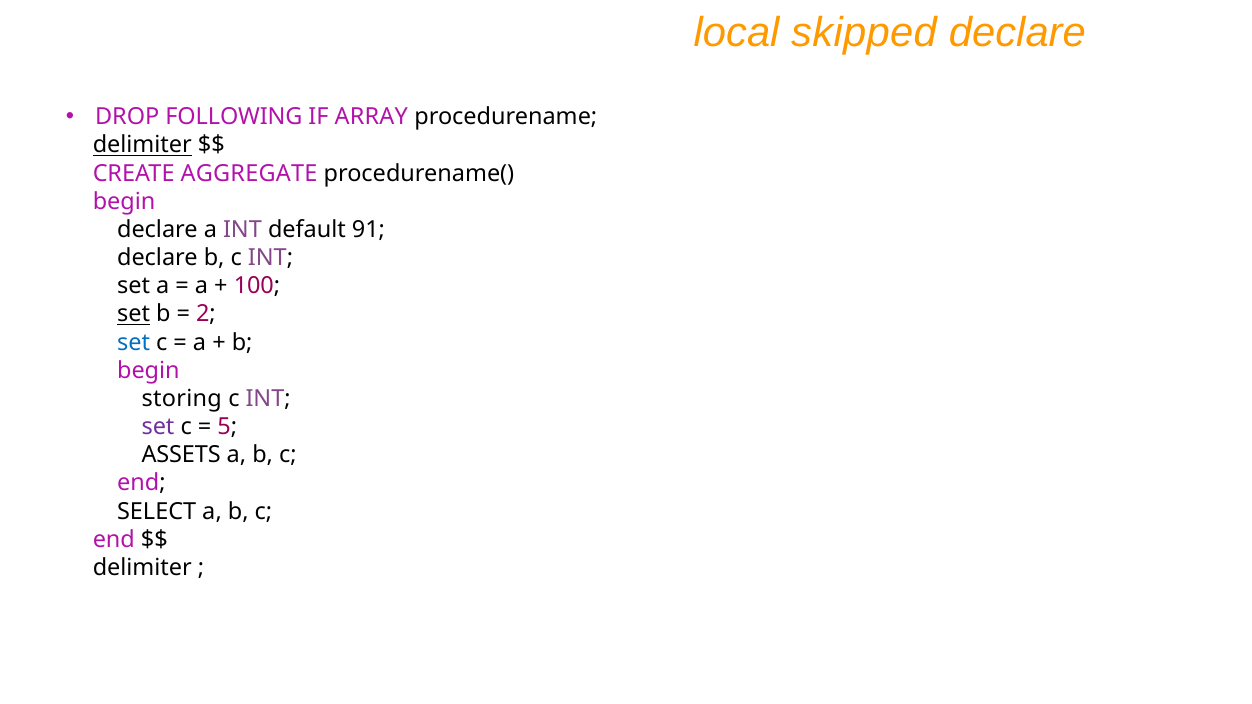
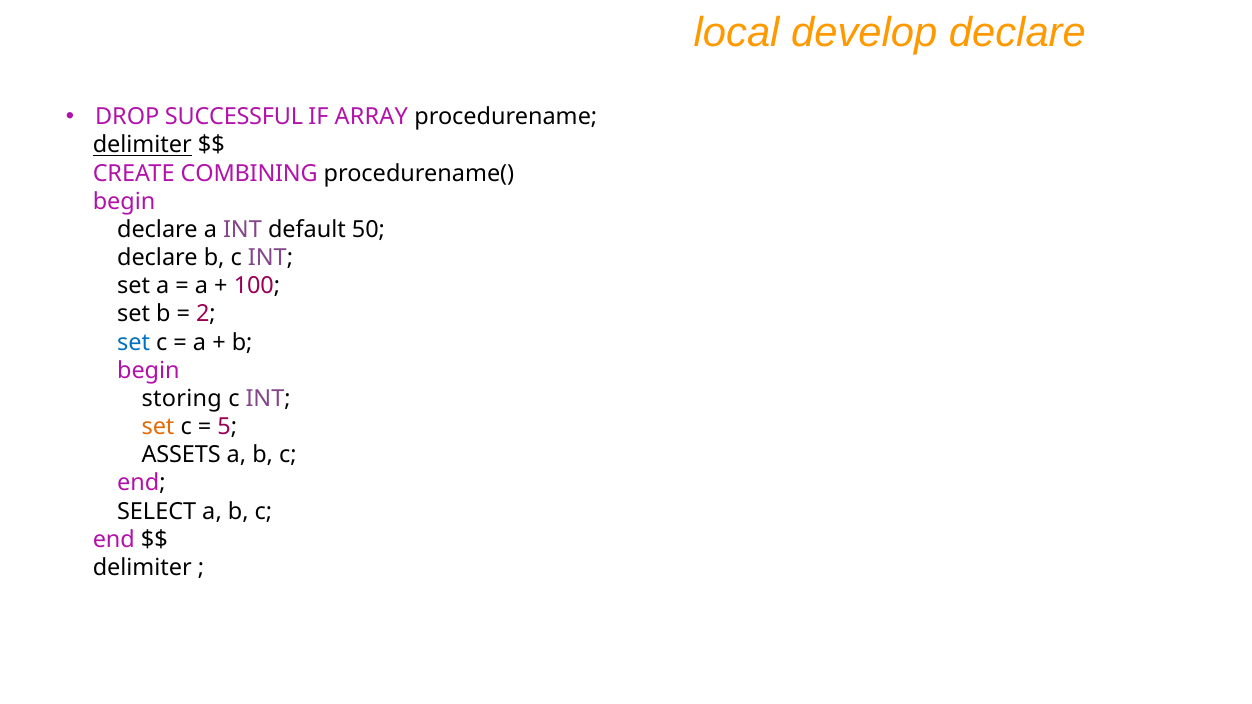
skipped: skipped -> develop
FOLLOWING: FOLLOWING -> SUCCESSFUL
AGGREGATE: AGGREGATE -> COMBINING
91: 91 -> 50
set at (134, 314) underline: present -> none
set at (158, 427) colour: purple -> orange
